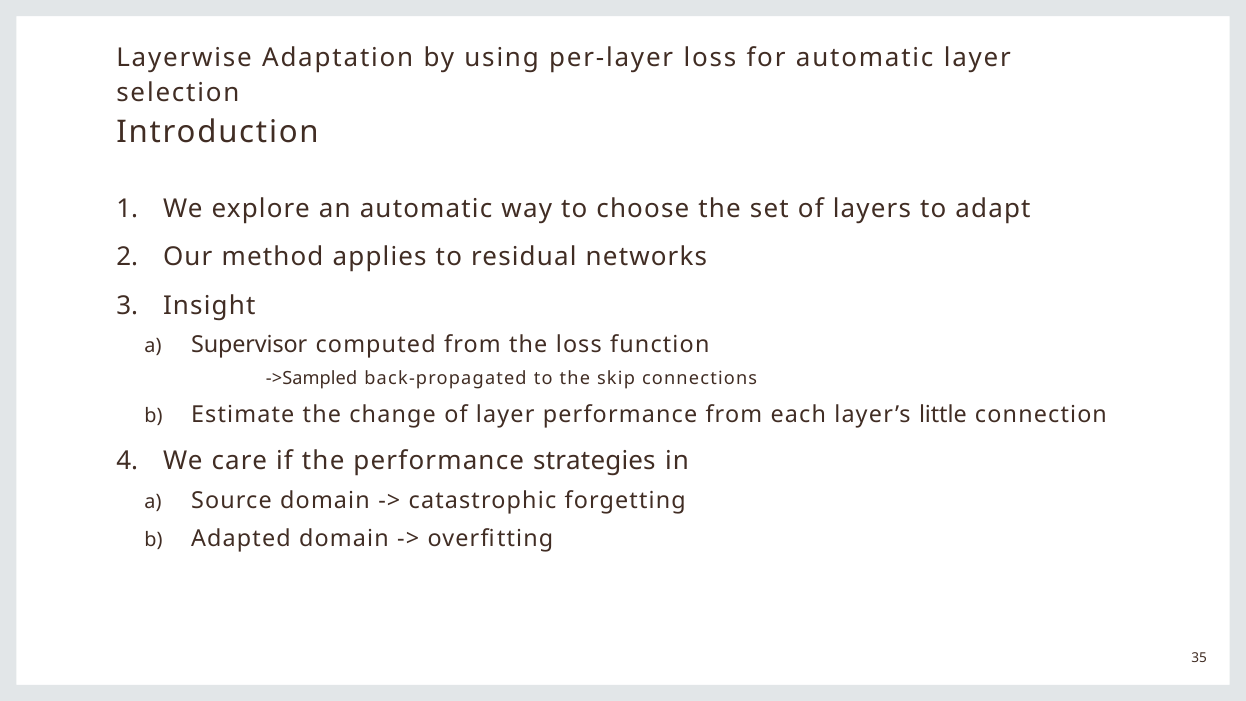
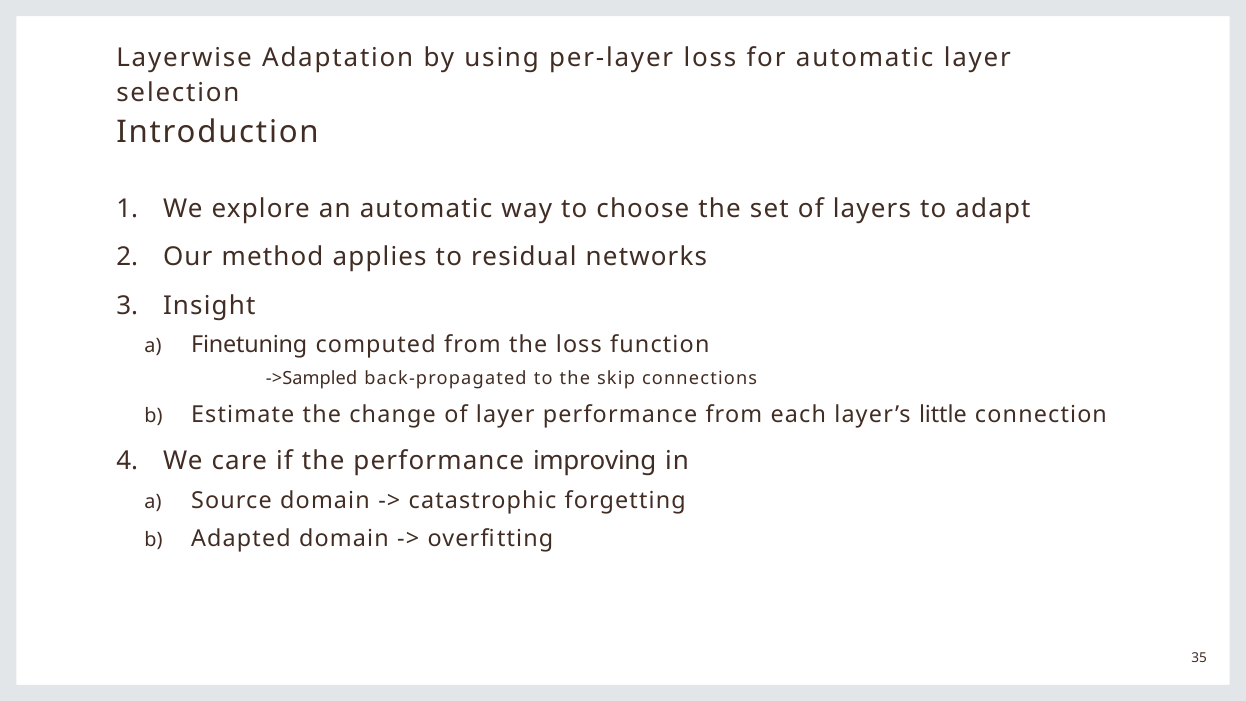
Supervisor: Supervisor -> Finetuning
strategies: strategies -> improving
